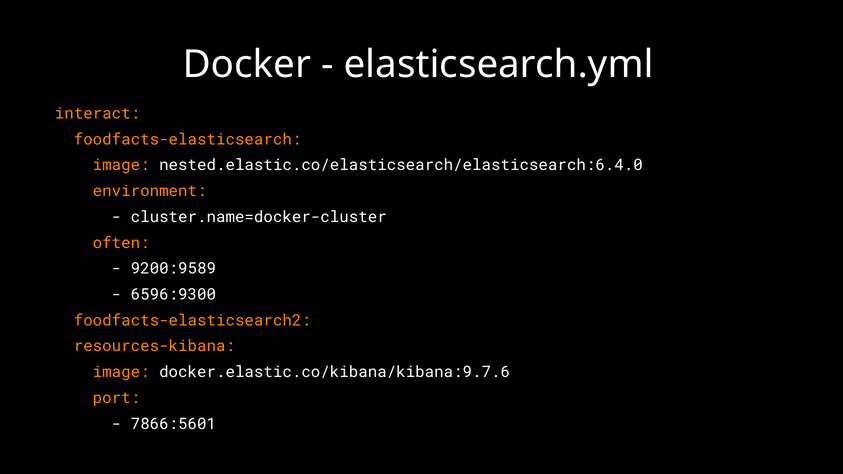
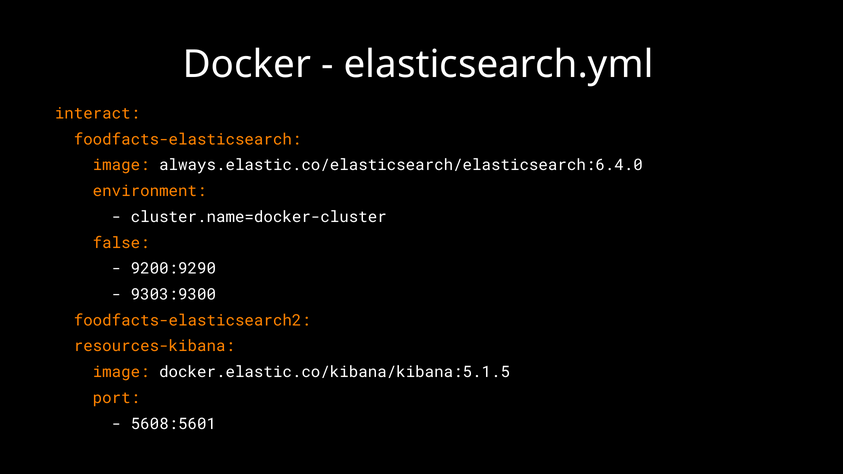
nested.elastic.co/elasticsearch/elasticsearch:6.4.0: nested.elastic.co/elasticsearch/elasticsearch:6.4.0 -> always.elastic.co/elasticsearch/elasticsearch:6.4.0
often: often -> false
9200:9589: 9200:9589 -> 9200:9290
6596:9300: 6596:9300 -> 9303:9300
docker.elastic.co/kibana/kibana:9.7.6: docker.elastic.co/kibana/kibana:9.7.6 -> docker.elastic.co/kibana/kibana:5.1.5
7866:5601: 7866:5601 -> 5608:5601
